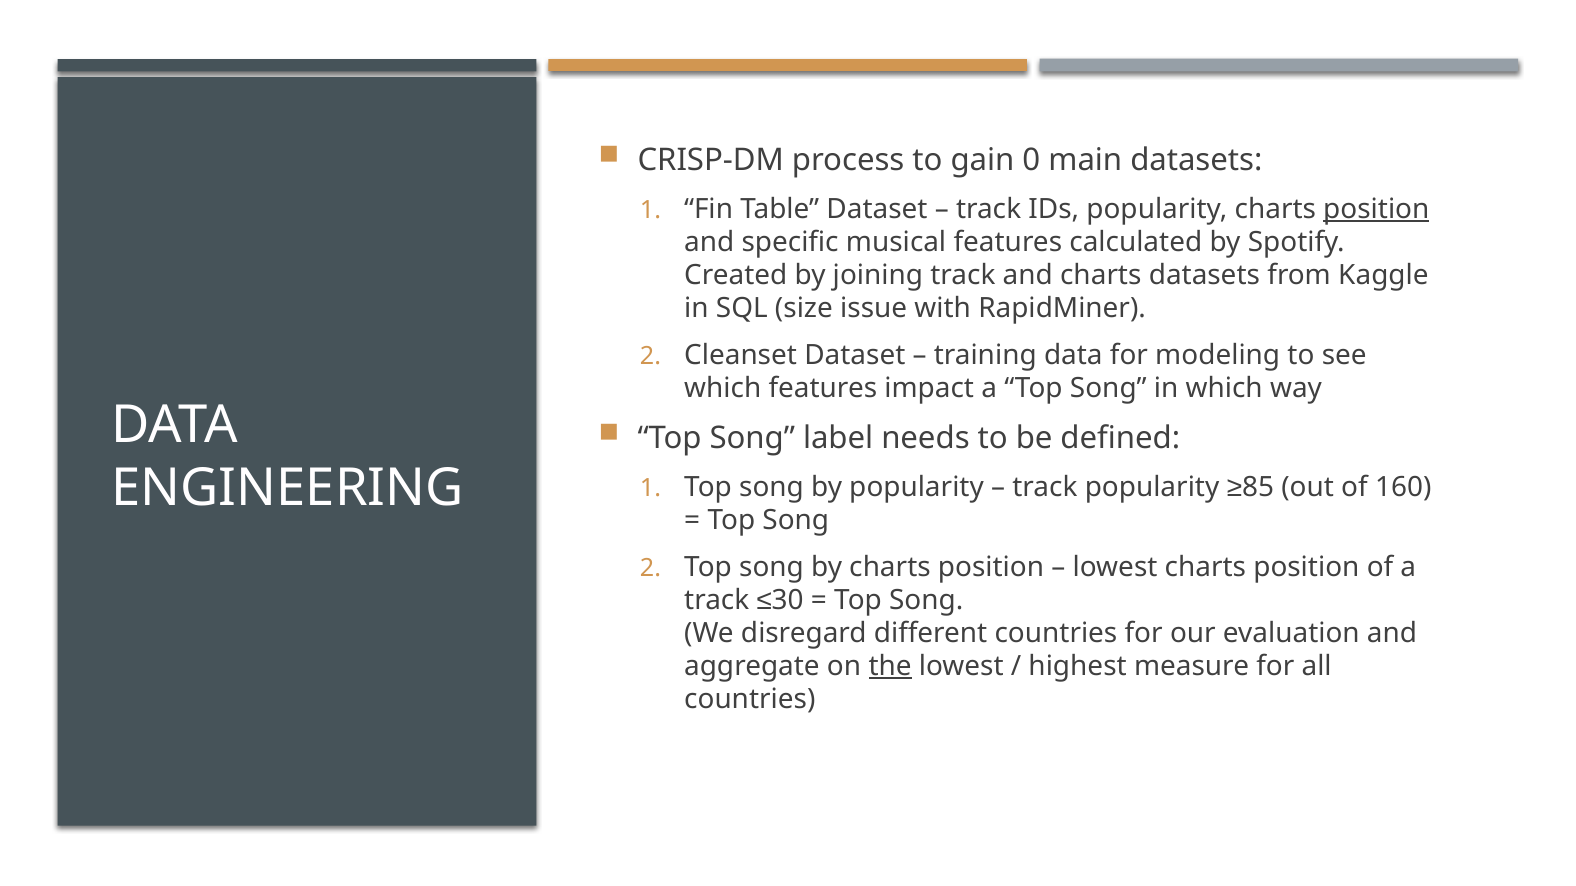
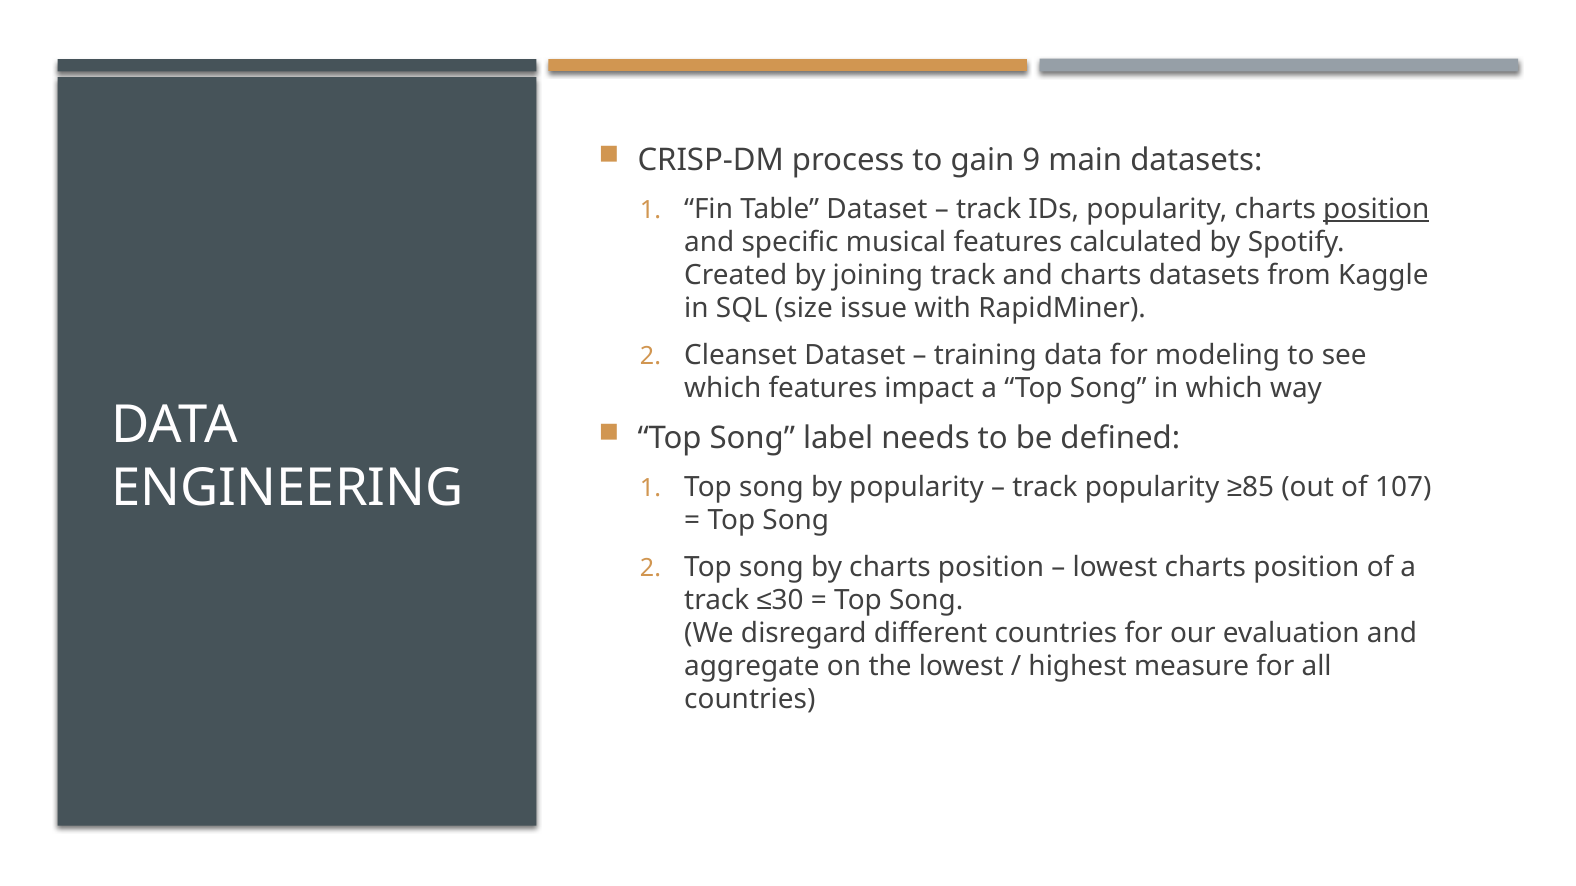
0: 0 -> 9
160: 160 -> 107
the underline: present -> none
